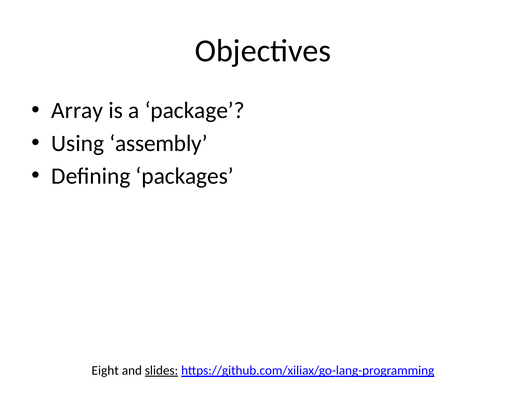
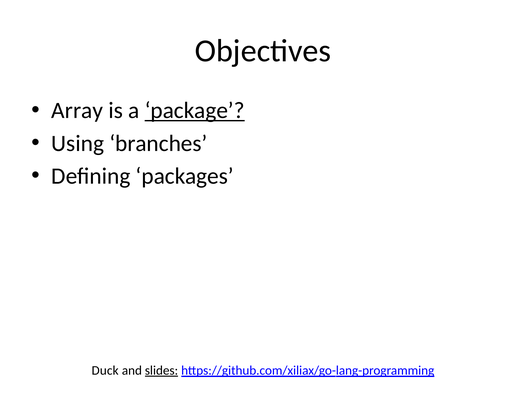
package underline: none -> present
assembly: assembly -> branches
Eight: Eight -> Duck
